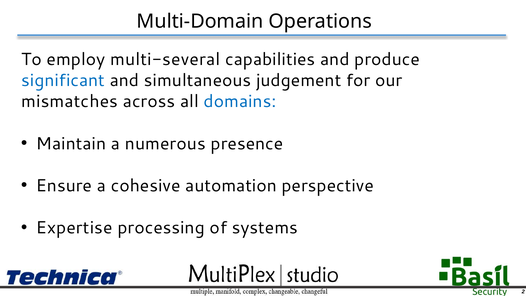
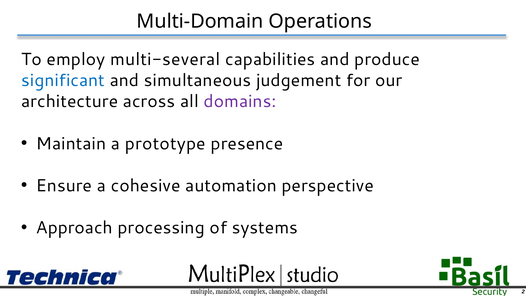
mismatches: mismatches -> architecture
domains colour: blue -> purple
numerous: numerous -> prototype
Expertise: Expertise -> Approach
